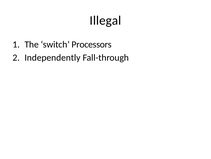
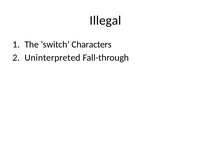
Processors: Processors -> Characters
Independently: Independently -> Uninterpreted
